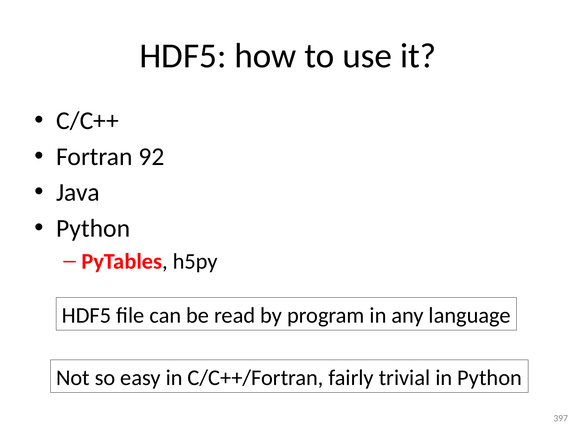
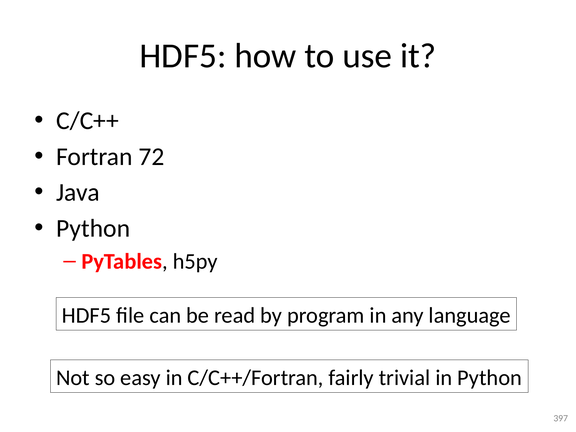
92: 92 -> 72
